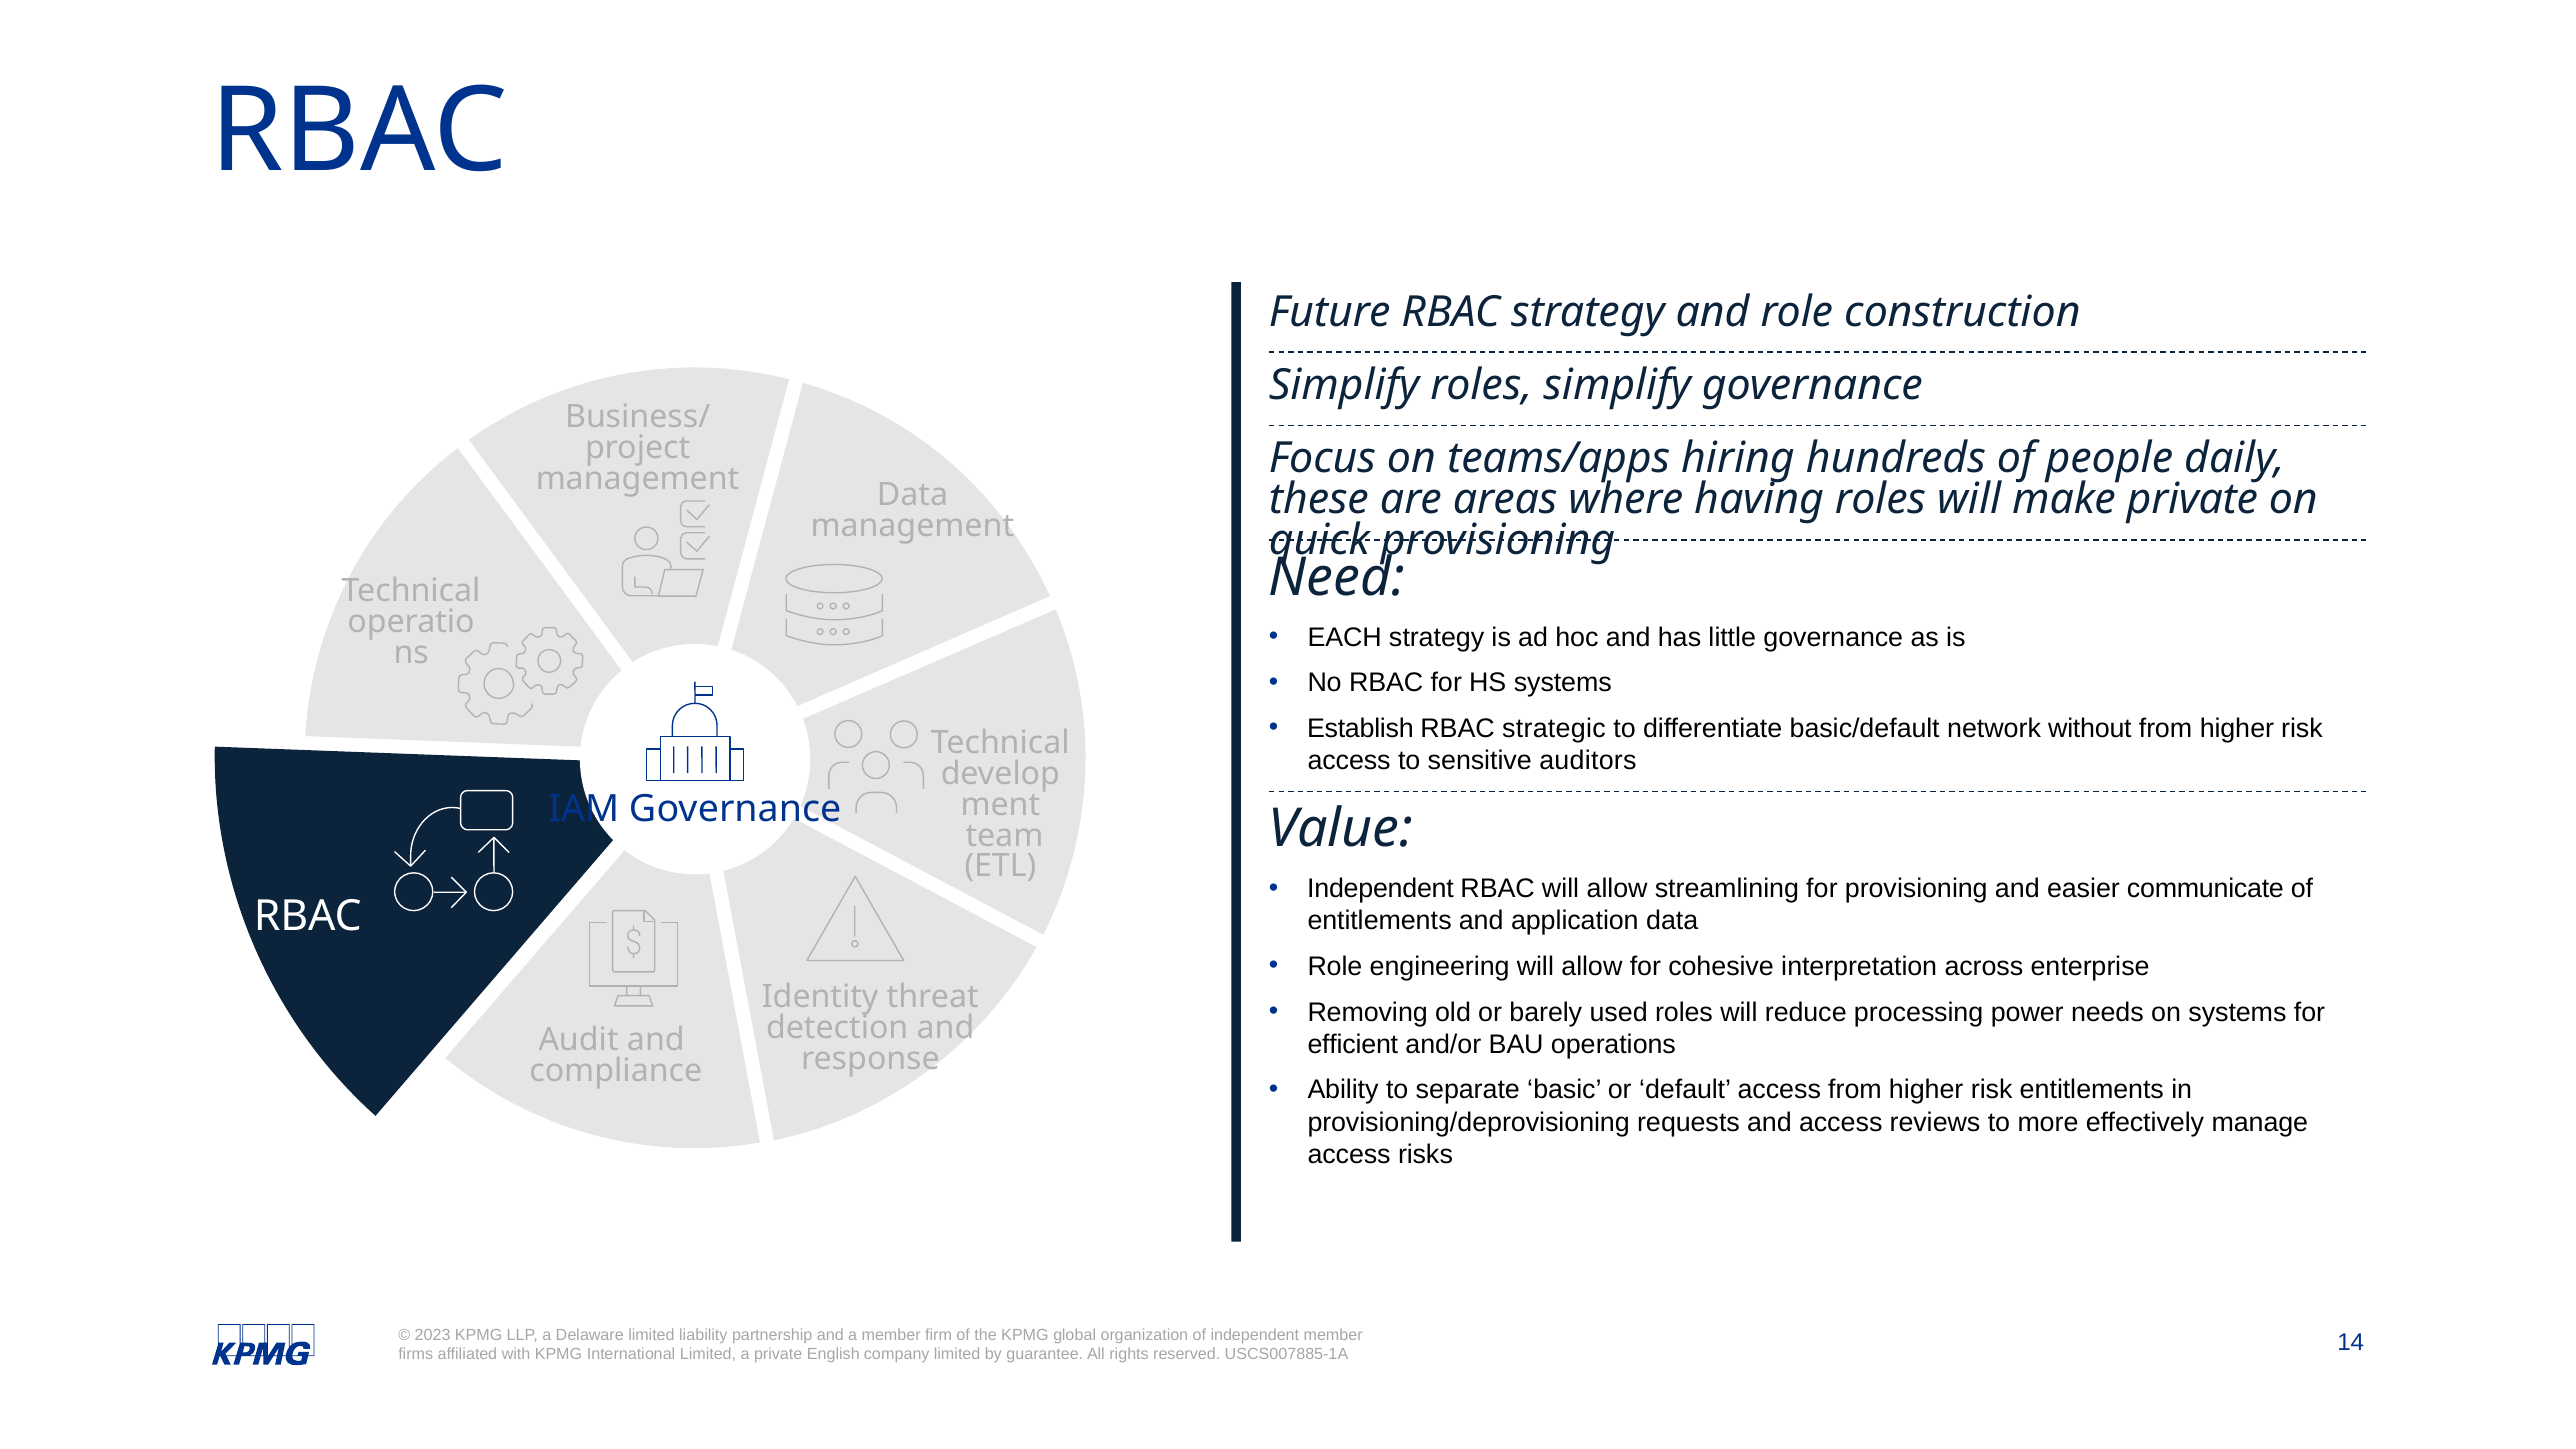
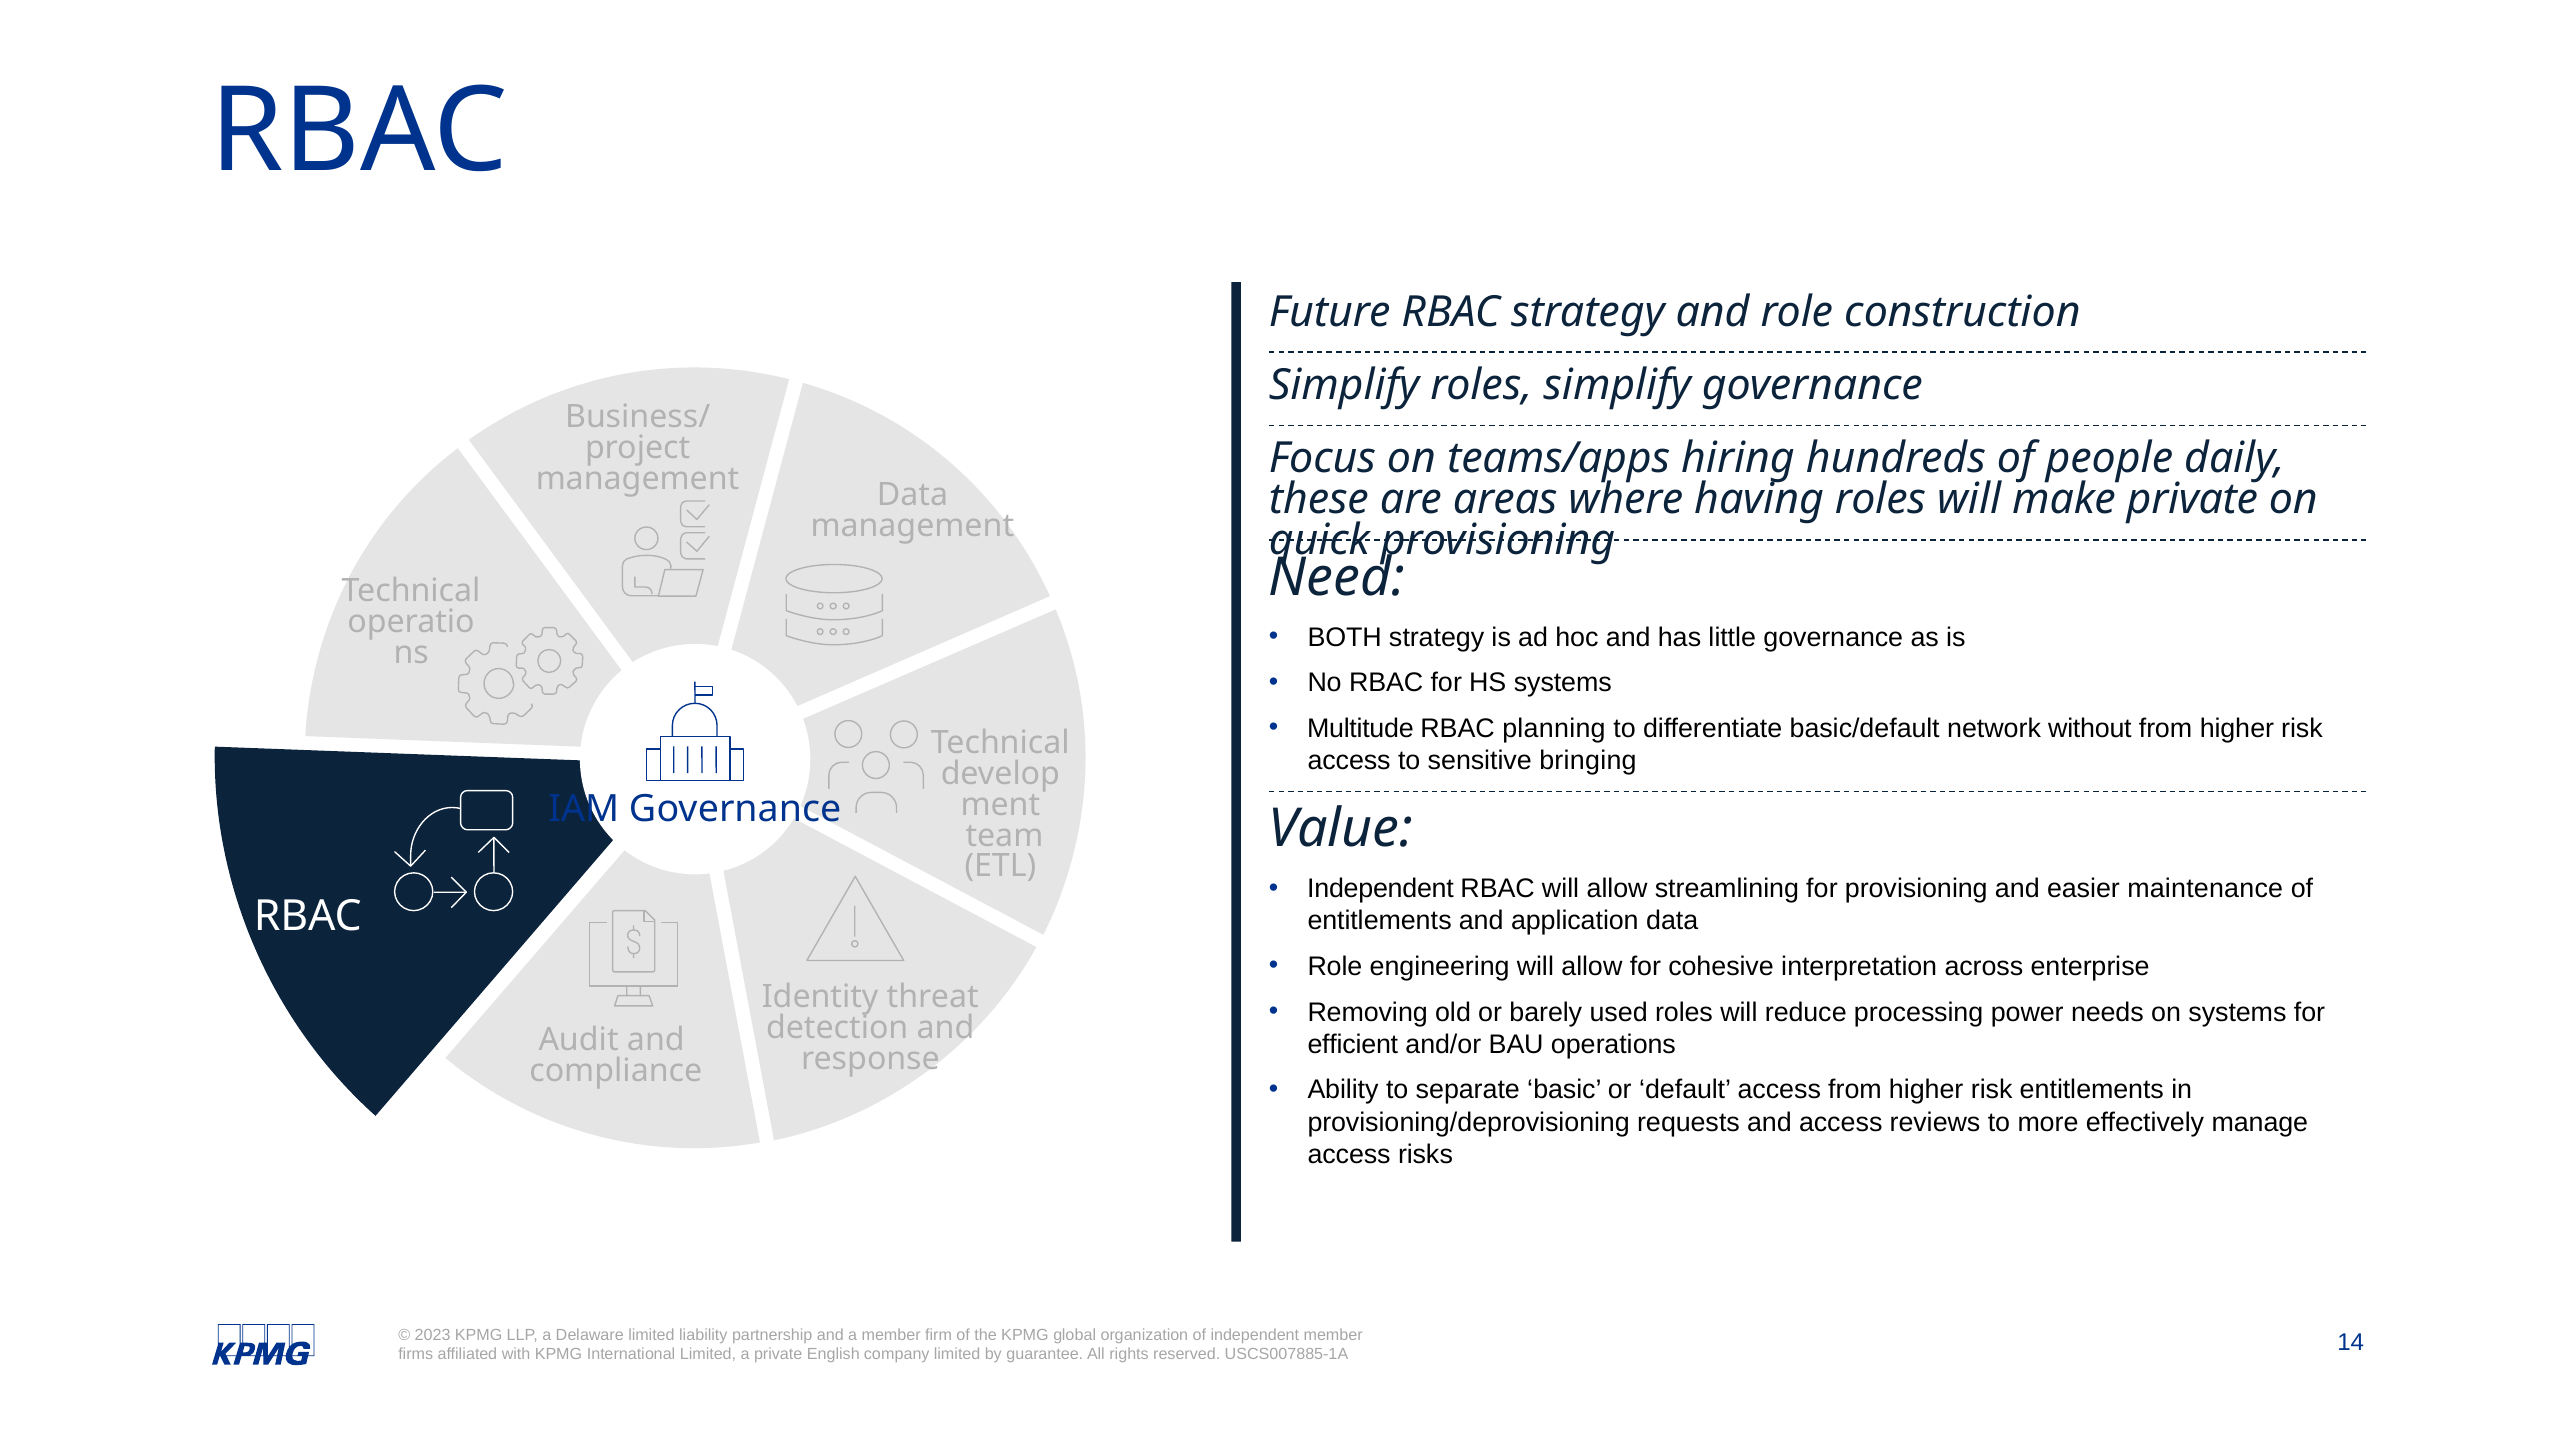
EACH: EACH -> BOTH
Establish: Establish -> Multitude
strategic: strategic -> planning
auditors: auditors -> bringing
communicate: communicate -> maintenance
